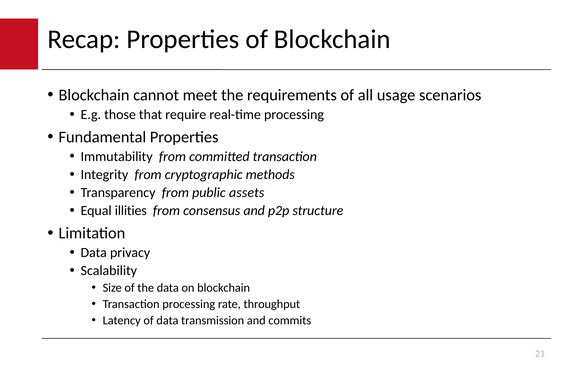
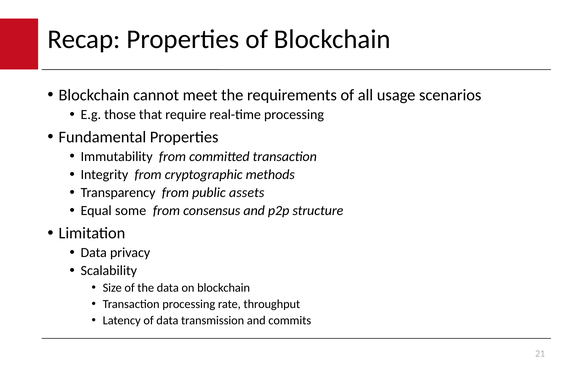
illities: illities -> some
